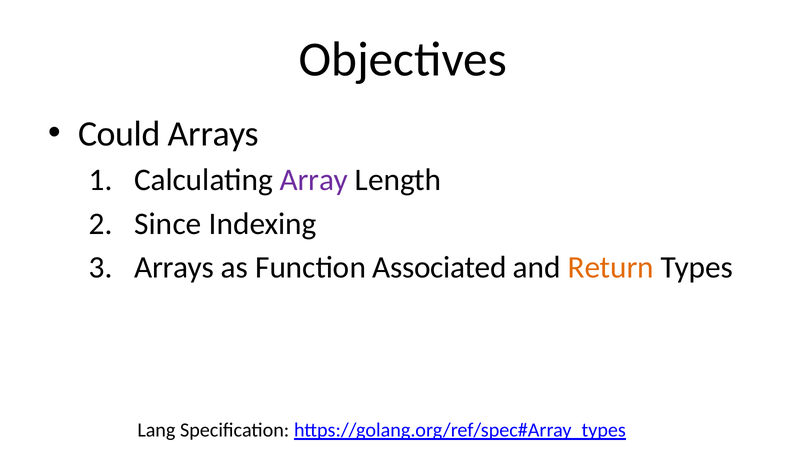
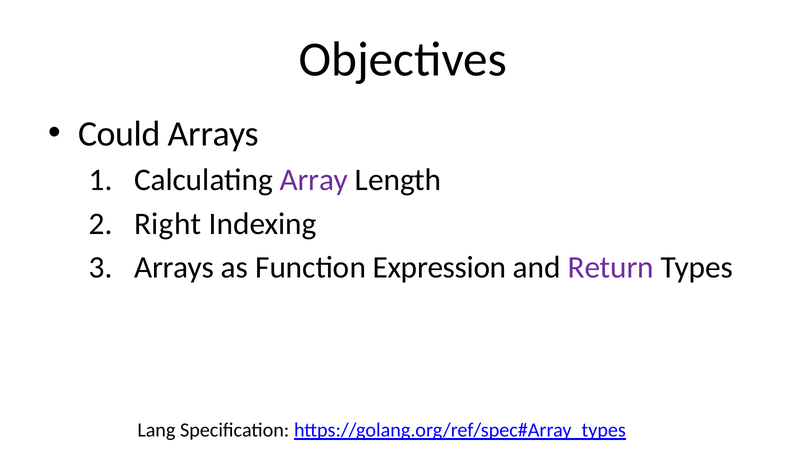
Since: Since -> Right
Associated: Associated -> Expression
Return colour: orange -> purple
